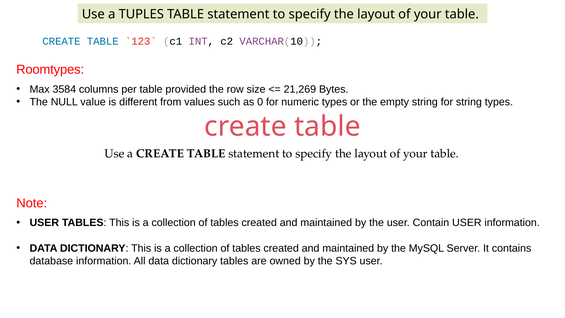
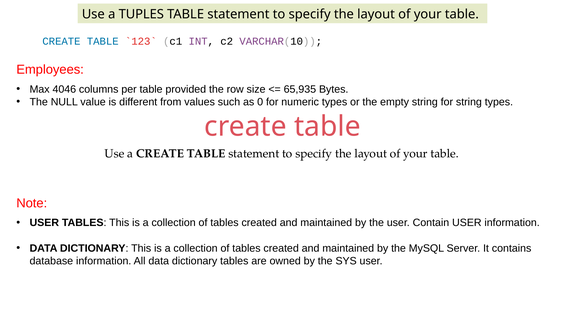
Roomtypes: Roomtypes -> Employees
3584: 3584 -> 4046
21,269: 21,269 -> 65,935
